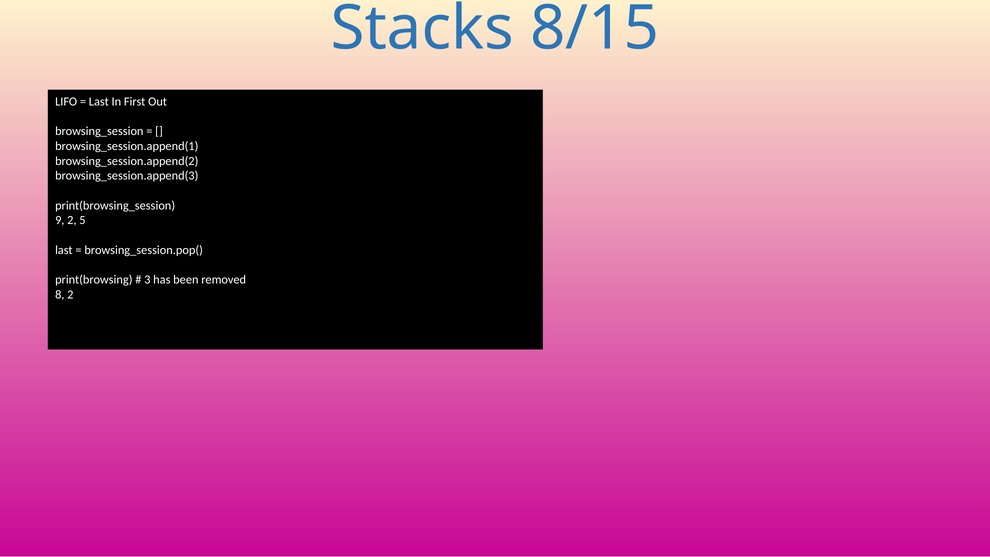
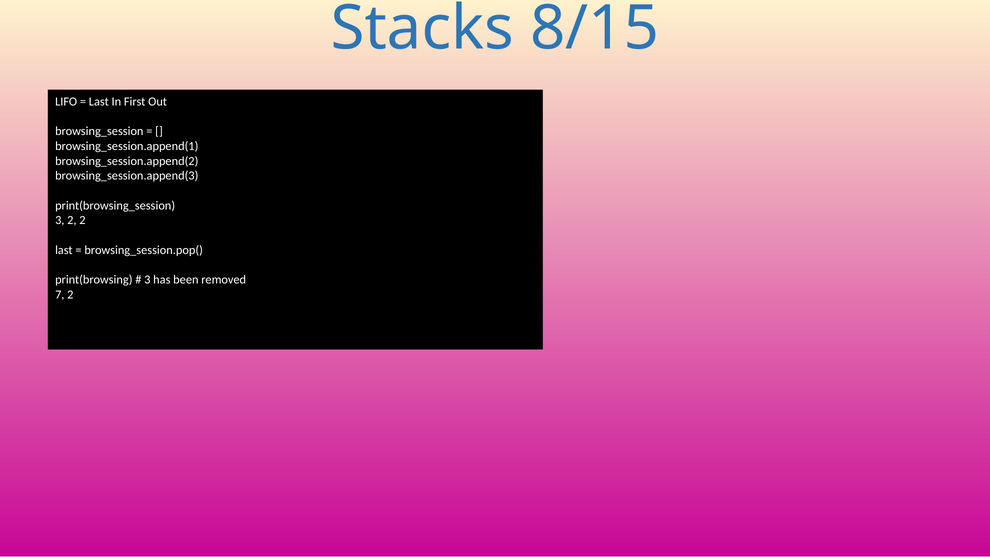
9 at (60, 220): 9 -> 3
2 5: 5 -> 2
8: 8 -> 7
